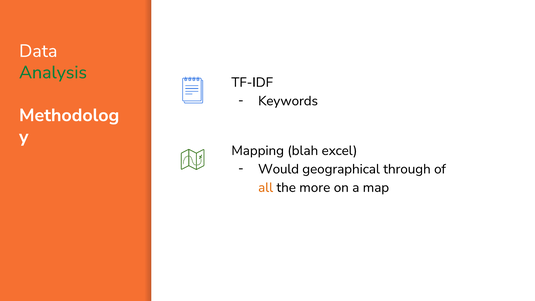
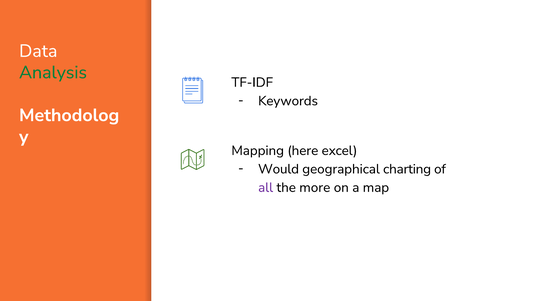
blah: blah -> here
through: through -> charting
all colour: orange -> purple
